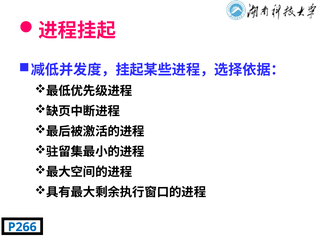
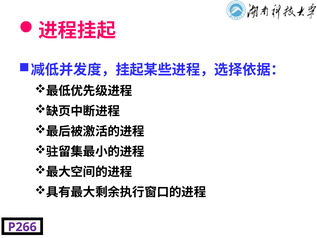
P266 colour: blue -> purple
